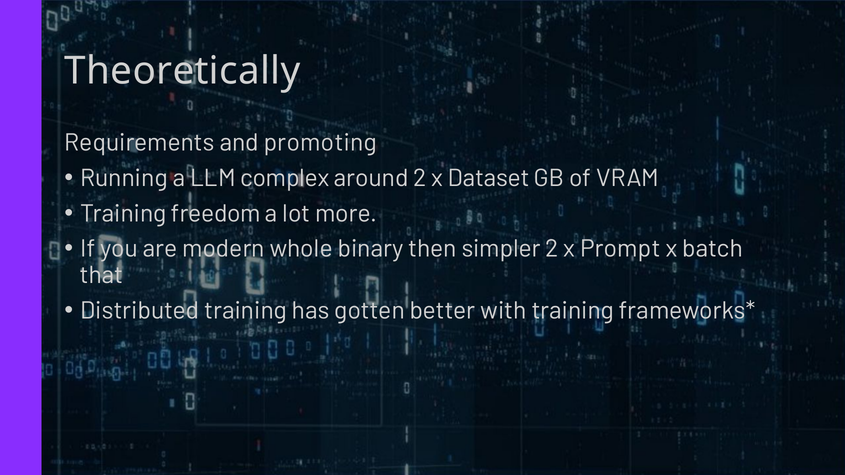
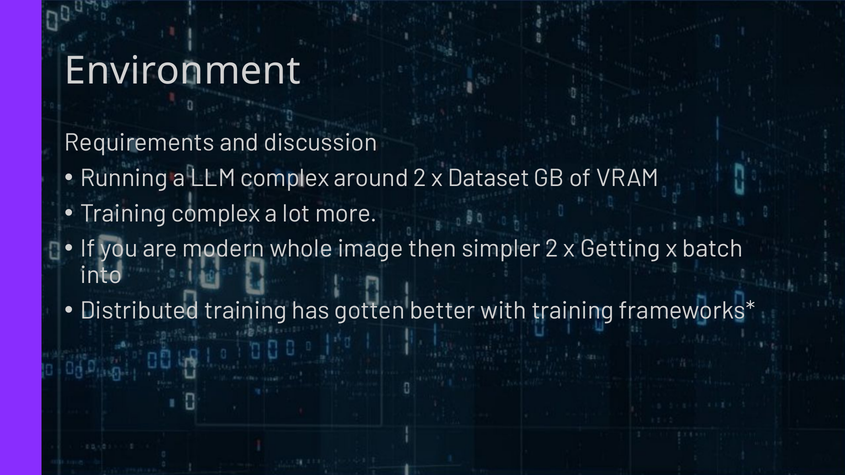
Theoretically: Theoretically -> Environment
promoting: promoting -> discussion
Training freedom: freedom -> complex
binary: binary -> image
Prompt: Prompt -> Getting
that: that -> into
